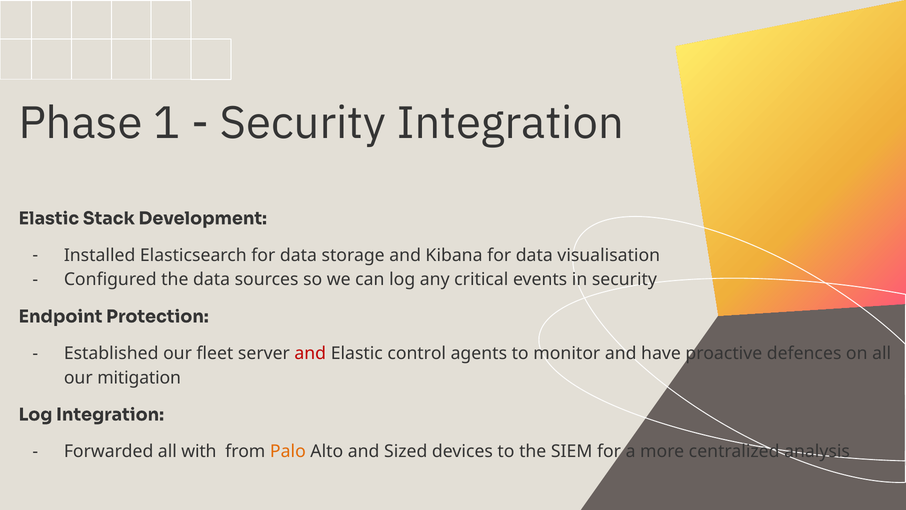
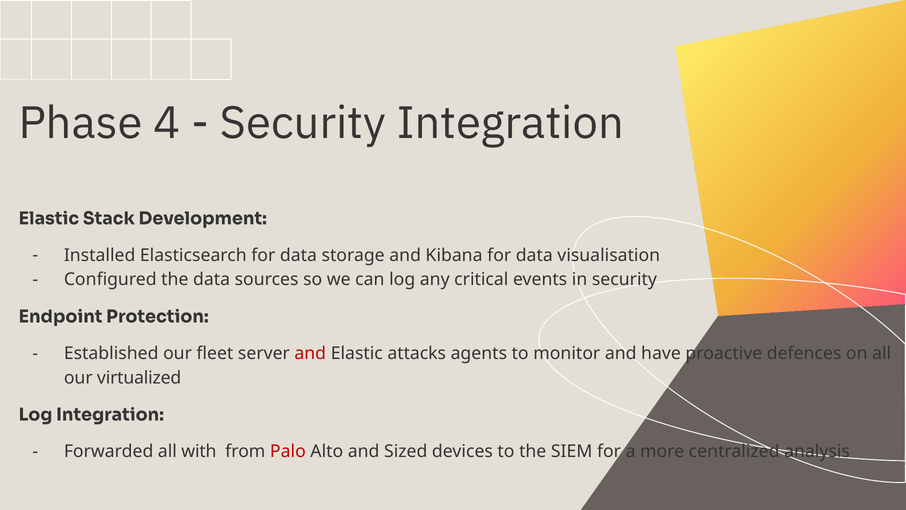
1: 1 -> 4
control: control -> attacks
mitigation: mitigation -> virtualized
Palo colour: orange -> red
